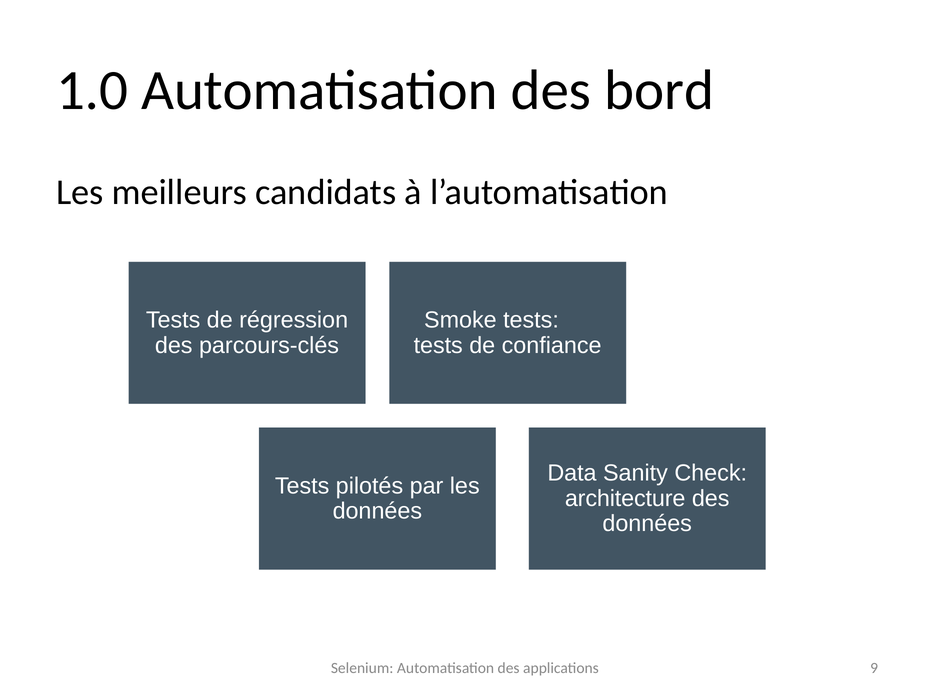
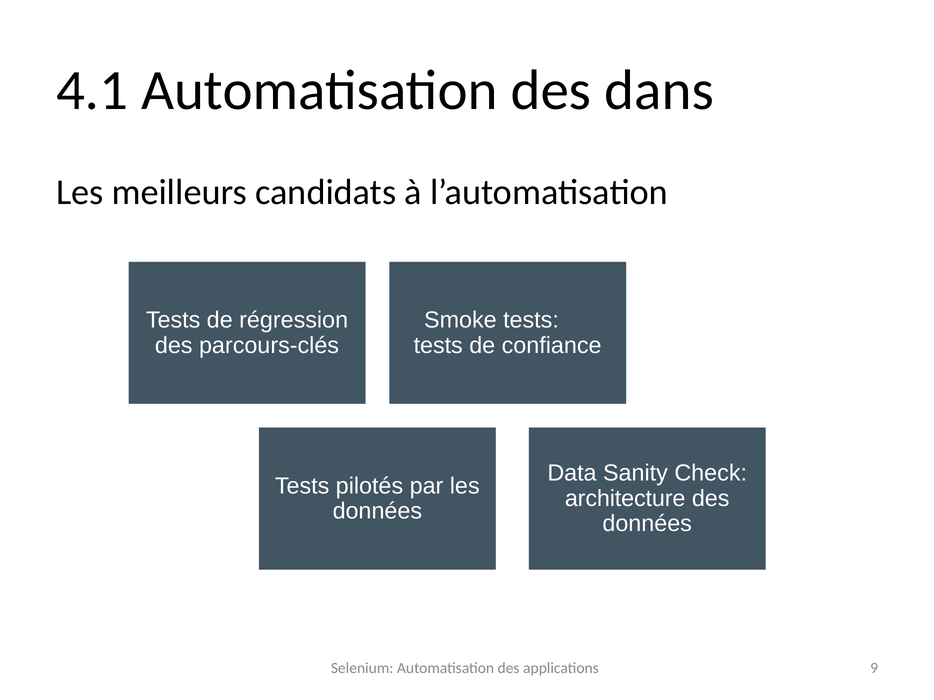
1.0: 1.0 -> 4.1
bord: bord -> dans
